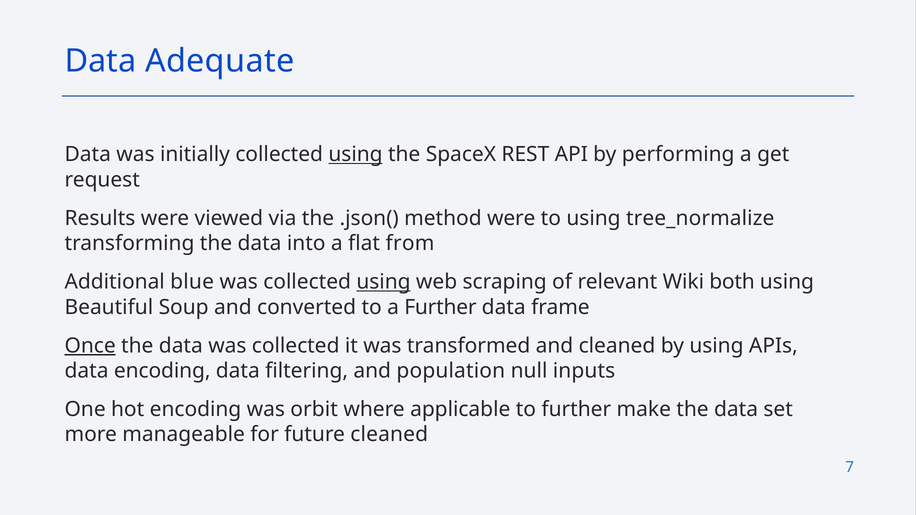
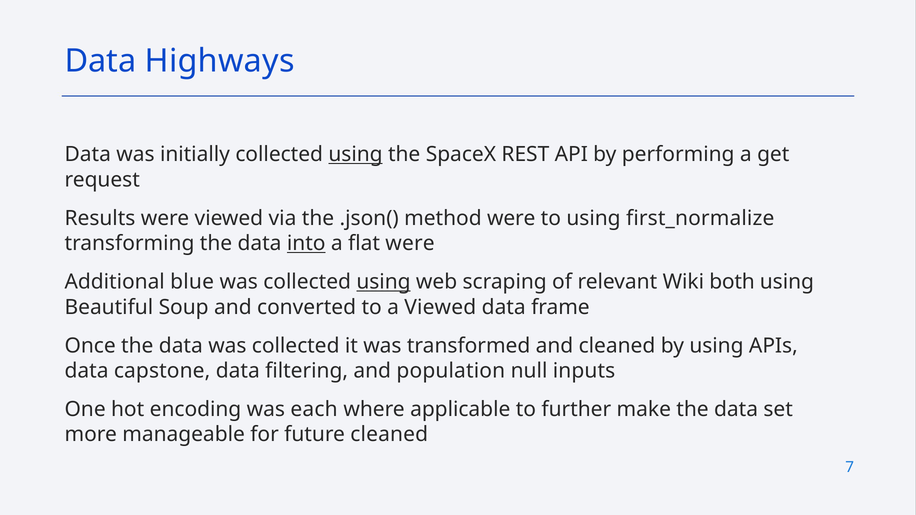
Adequate: Adequate -> Highways
tree_normalize: tree_normalize -> first_normalize
into underline: none -> present
flat from: from -> were
a Further: Further -> Viewed
Once underline: present -> none
data encoding: encoding -> capstone
orbit: orbit -> each
